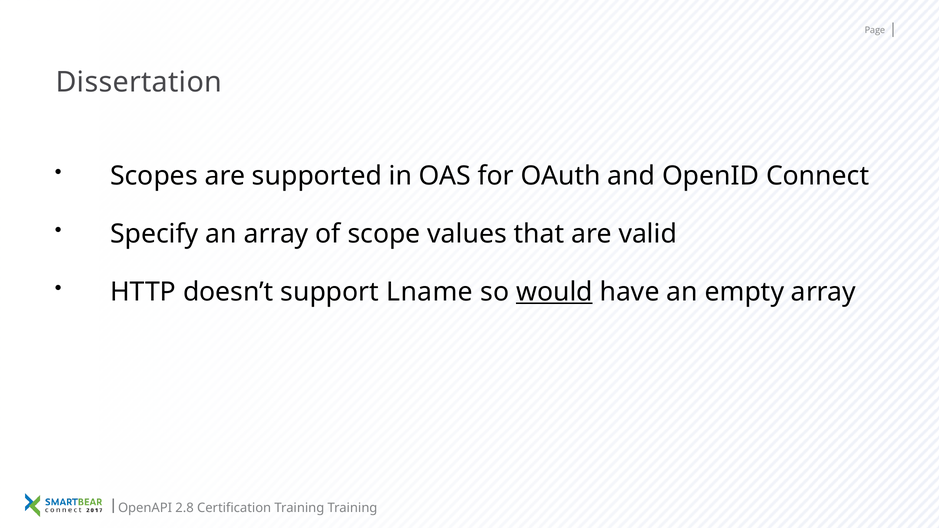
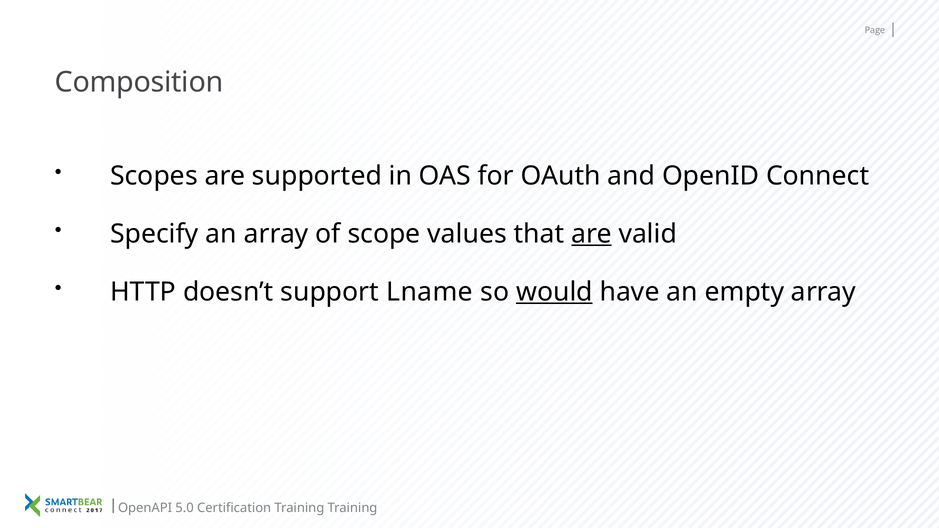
Dissertation: Dissertation -> Composition
are at (592, 234) underline: none -> present
2.8: 2.8 -> 5.0
